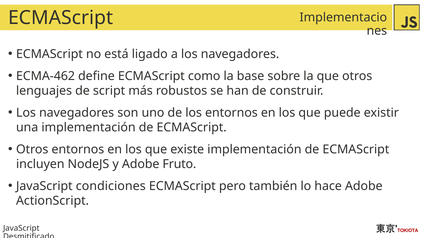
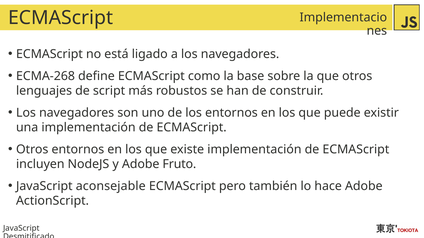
ECMA-462: ECMA-462 -> ECMA-268
condiciones: condiciones -> aconsejable
